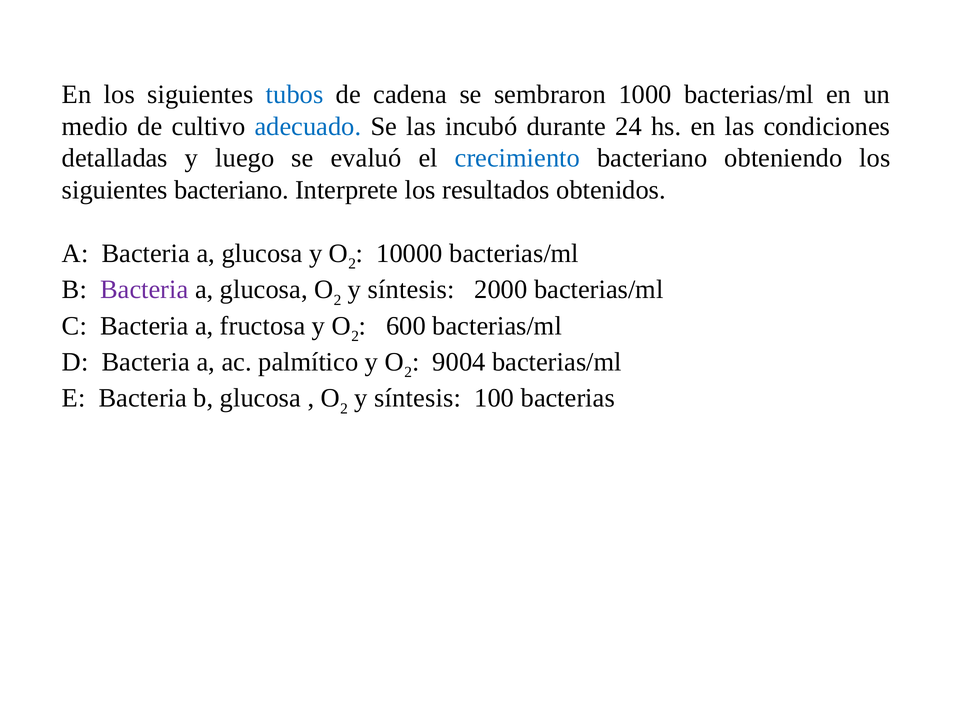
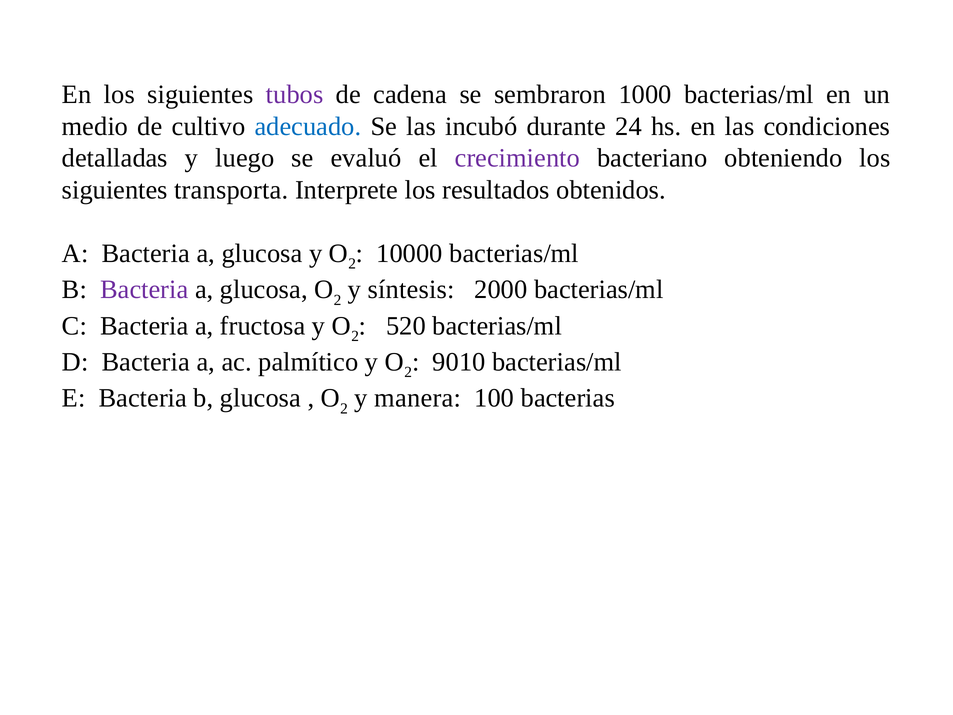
tubos colour: blue -> purple
crecimiento colour: blue -> purple
siguientes bacteriano: bacteriano -> transporta
600: 600 -> 520
9004: 9004 -> 9010
síntesis at (418, 398): síntesis -> manera
